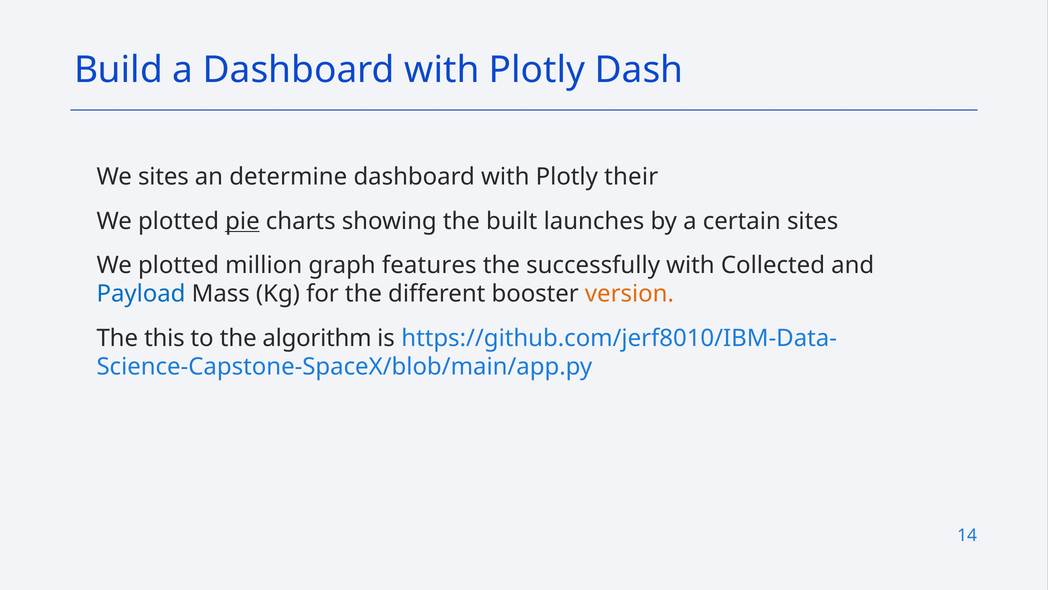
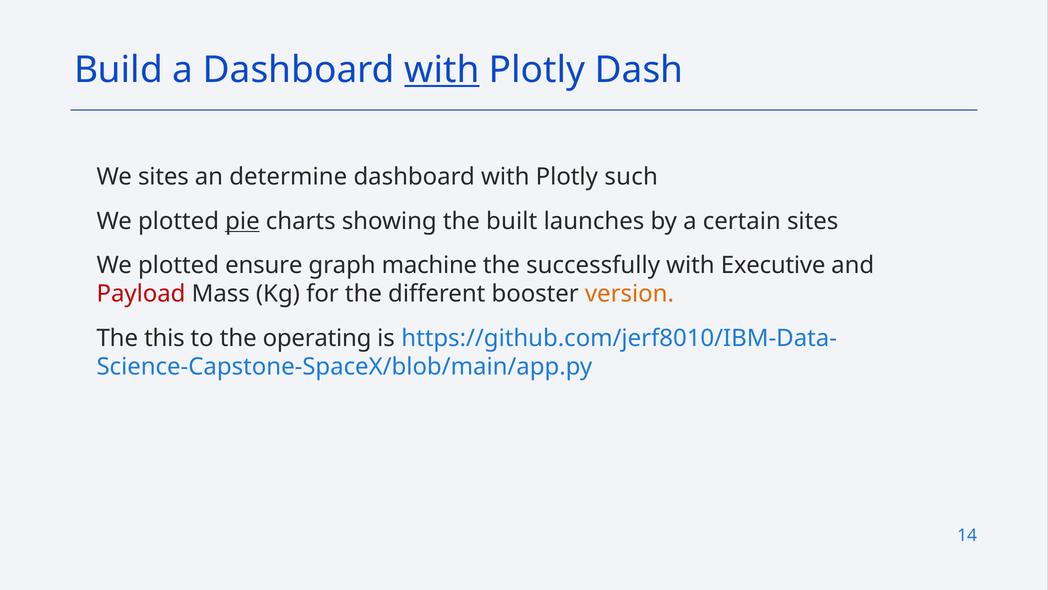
with at (442, 70) underline: none -> present
their: their -> such
million: million -> ensure
features: features -> machine
Collected: Collected -> Executive
Payload colour: blue -> red
algorithm: algorithm -> operating
